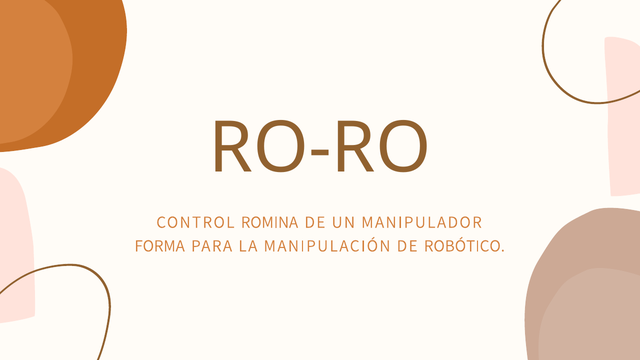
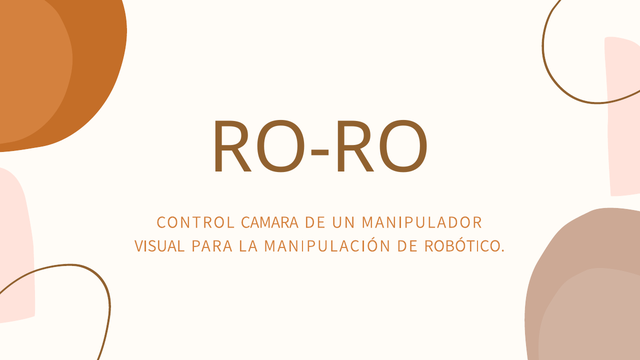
ROMINA: ROMINA -> CAMARA
FORMA: FORMA -> VISUAL
